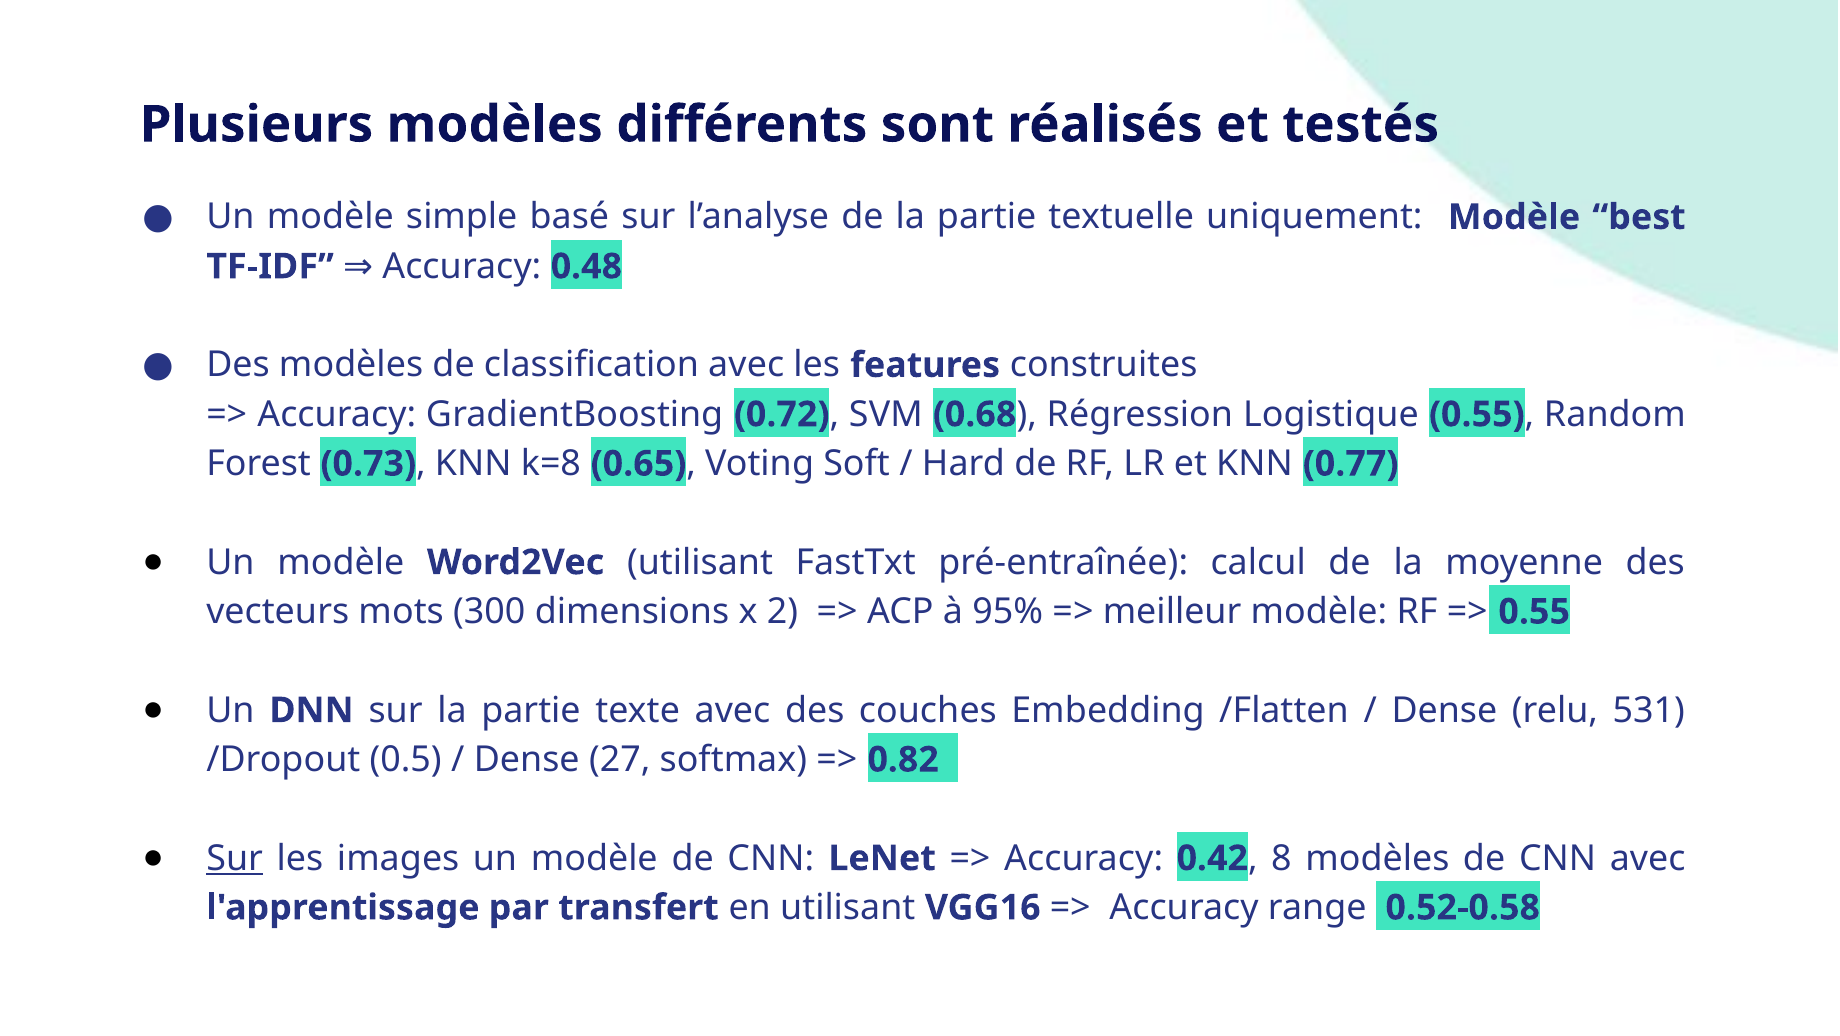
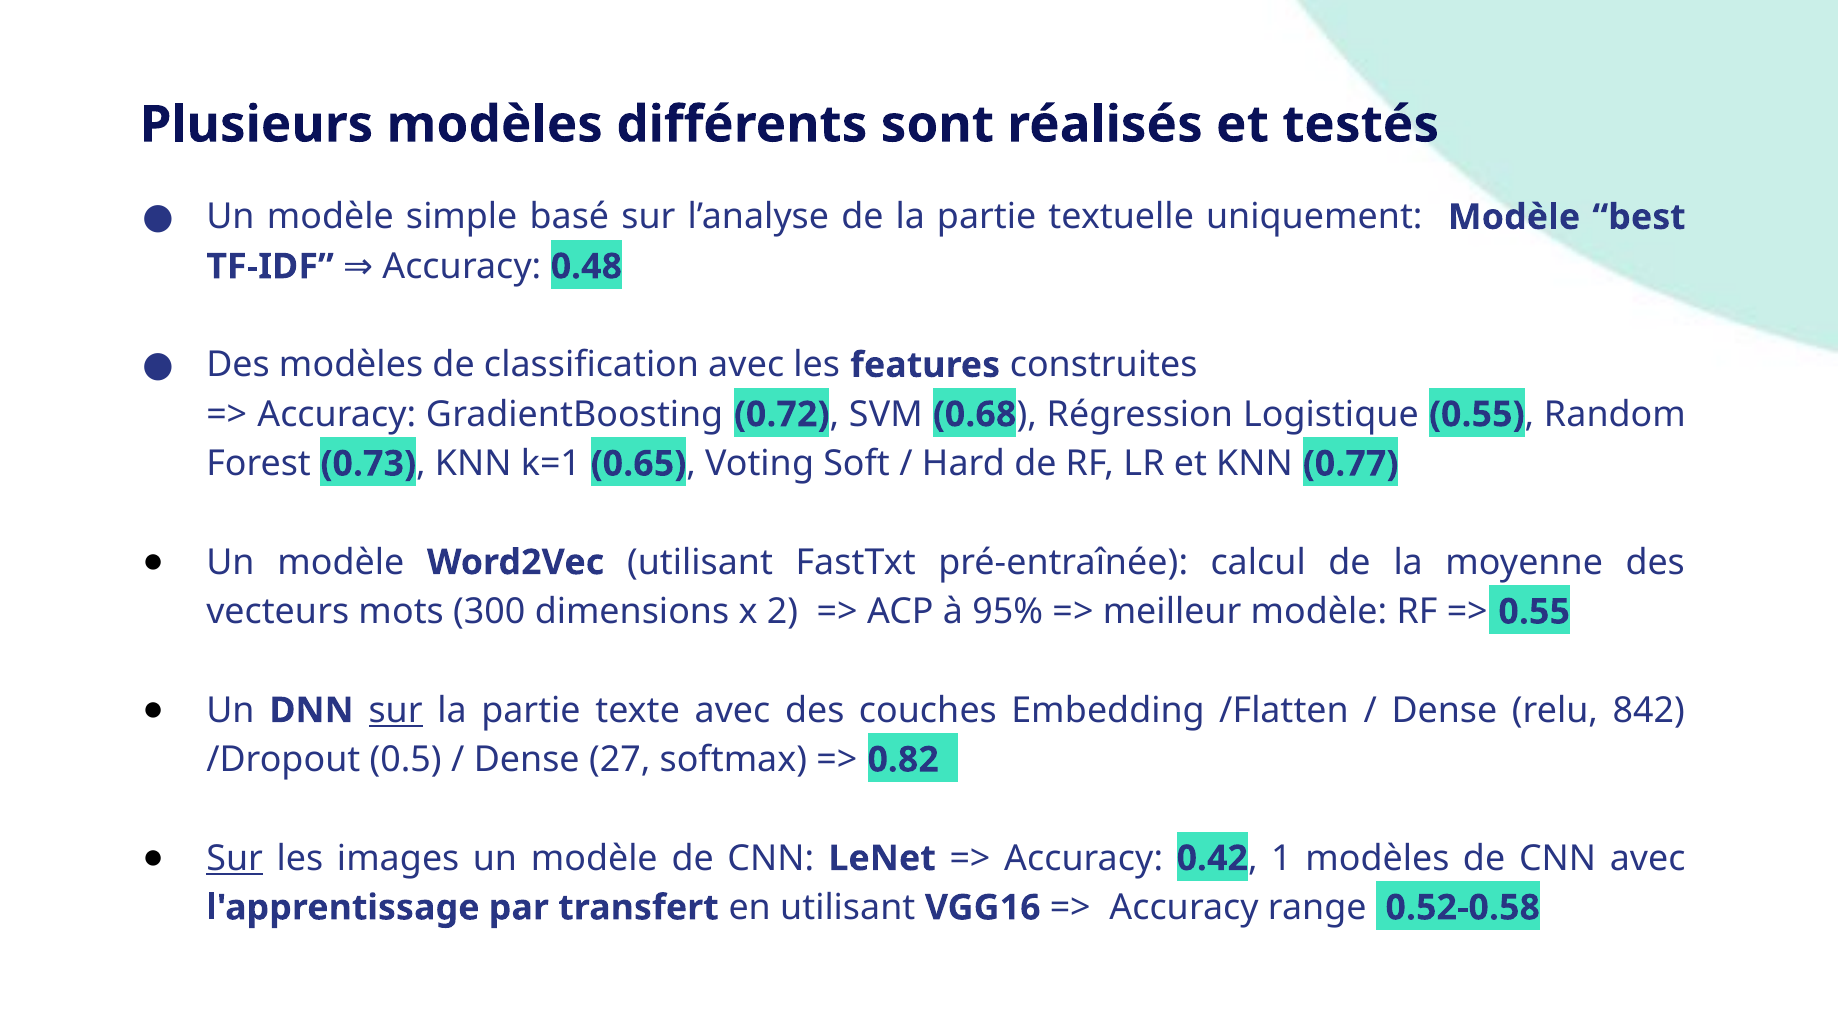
k=8: k=8 -> k=1
sur at (396, 711) underline: none -> present
531: 531 -> 842
8: 8 -> 1
